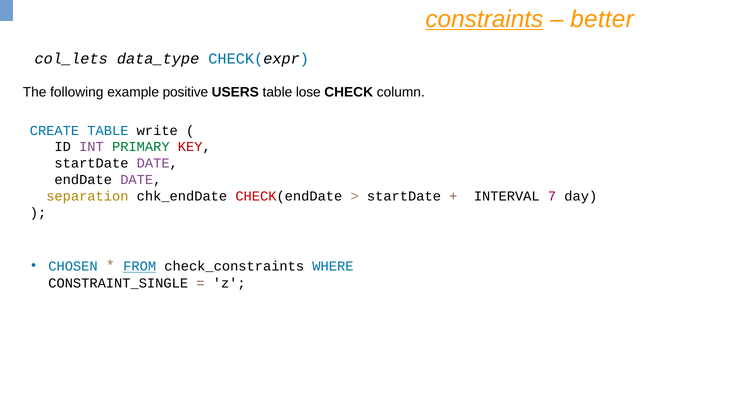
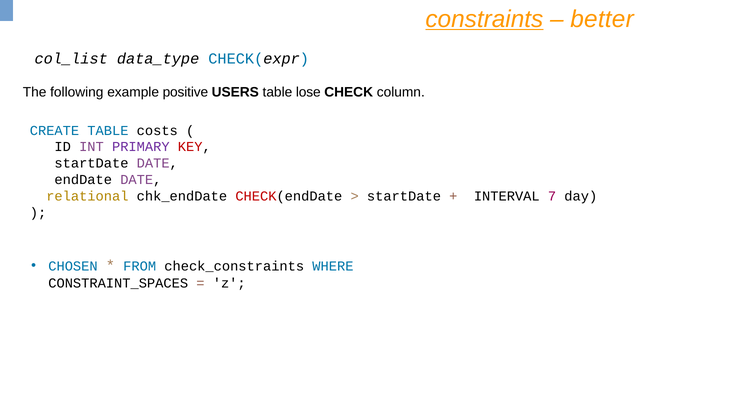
col_lets: col_lets -> col_list
write: write -> costs
PRIMARY colour: green -> purple
separation: separation -> relational
FROM underline: present -> none
CONSTRAINT_SINGLE: CONSTRAINT_SINGLE -> CONSTRAINT_SPACES
